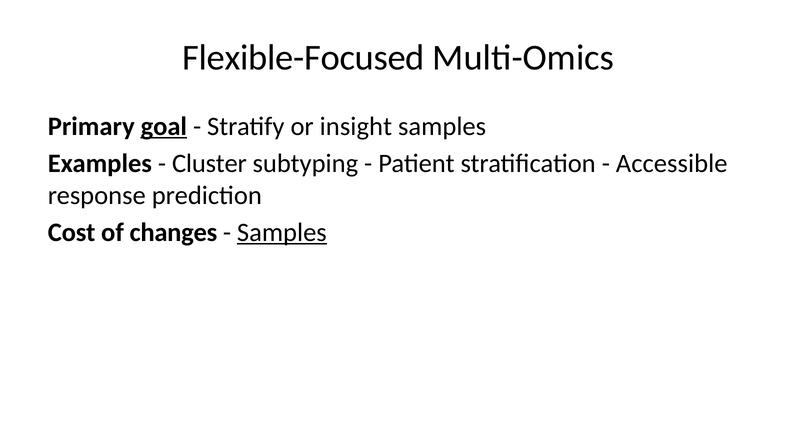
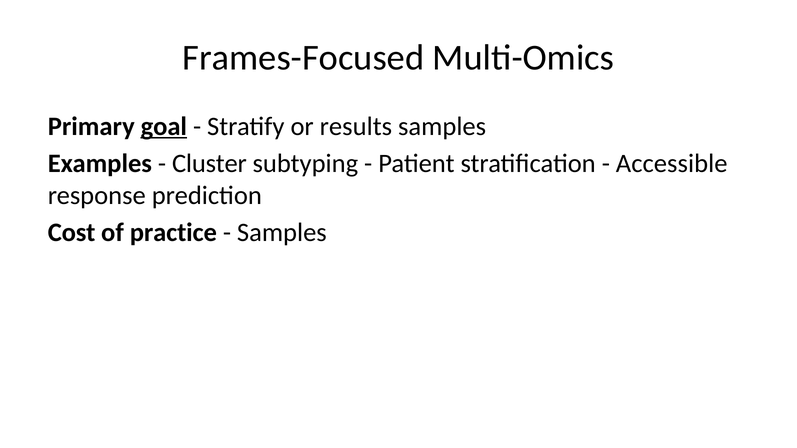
Flexible-Focused: Flexible-Focused -> Frames-Focused
insight: insight -> results
changes: changes -> practice
Samples at (282, 233) underline: present -> none
